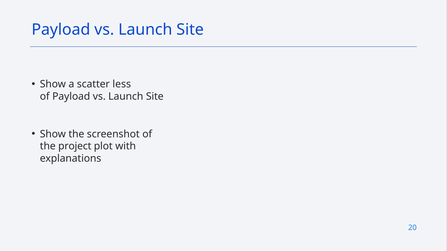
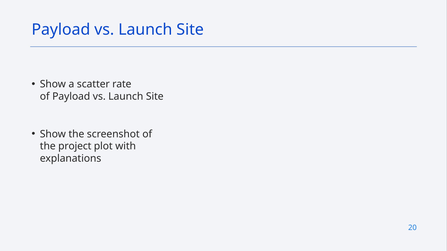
less: less -> rate
